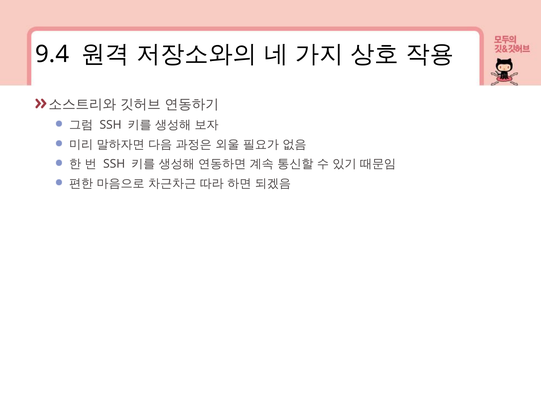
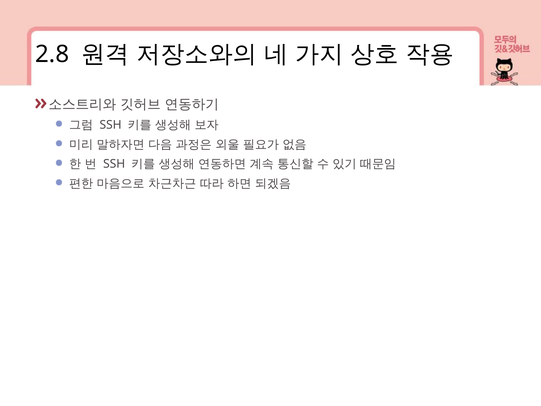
9.4: 9.4 -> 2.8
